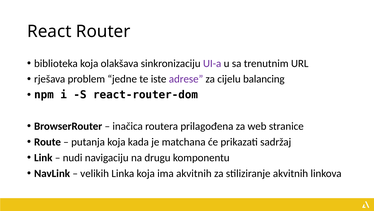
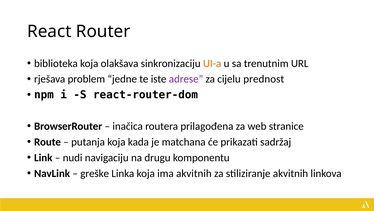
UI-a colour: purple -> orange
balancing: balancing -> prednost
velikih: velikih -> greške
